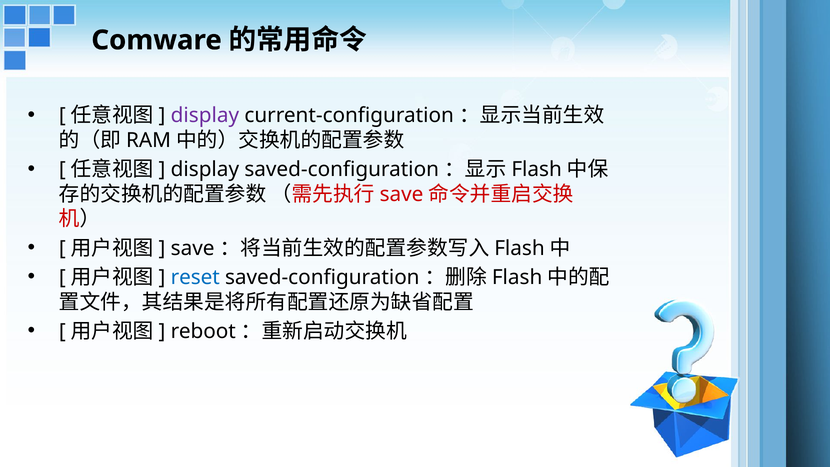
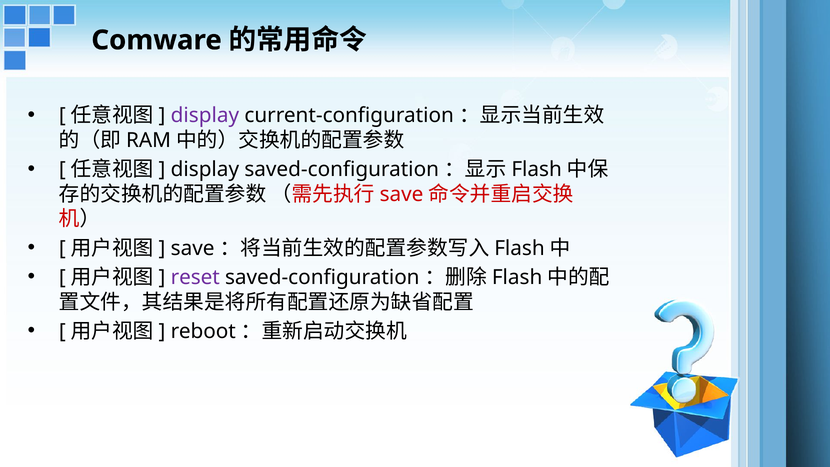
reset colour: blue -> purple
